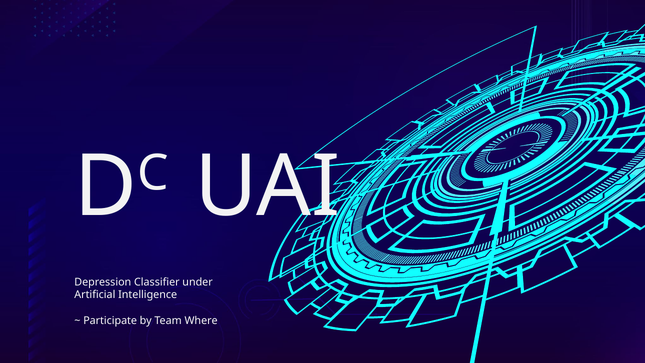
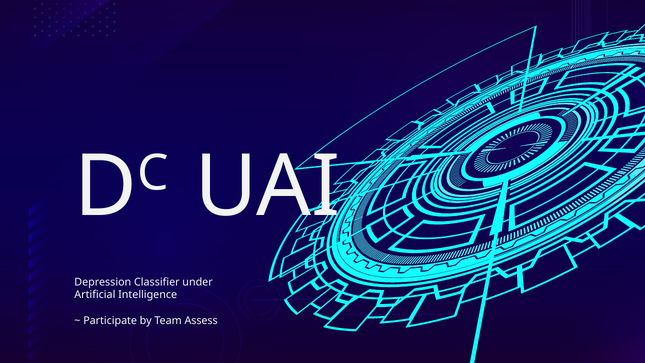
Where: Where -> Assess
